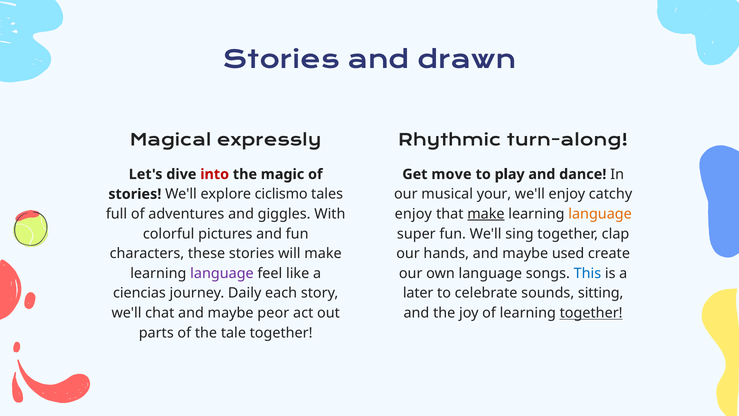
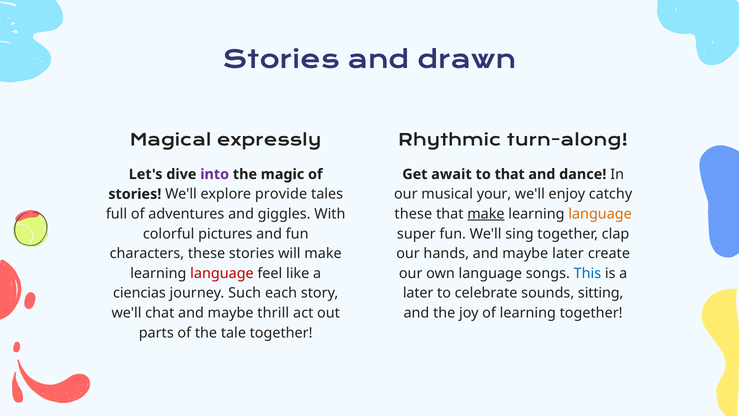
into colour: red -> purple
move: move -> await
to play: play -> that
ciclismo: ciclismo -> provide
enjoy at (413, 214): enjoy -> these
maybe used: used -> later
language at (222, 273) colour: purple -> red
Daily: Daily -> Such
peor: peor -> thrill
together at (591, 313) underline: present -> none
